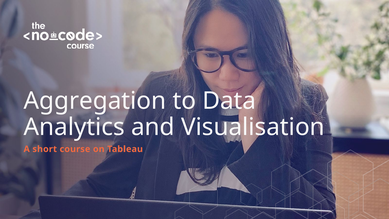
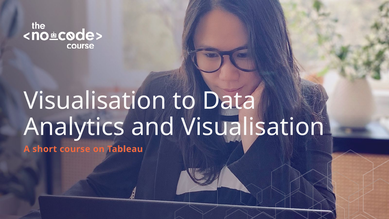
Aggregation at (95, 101): Aggregation -> Visualisation
